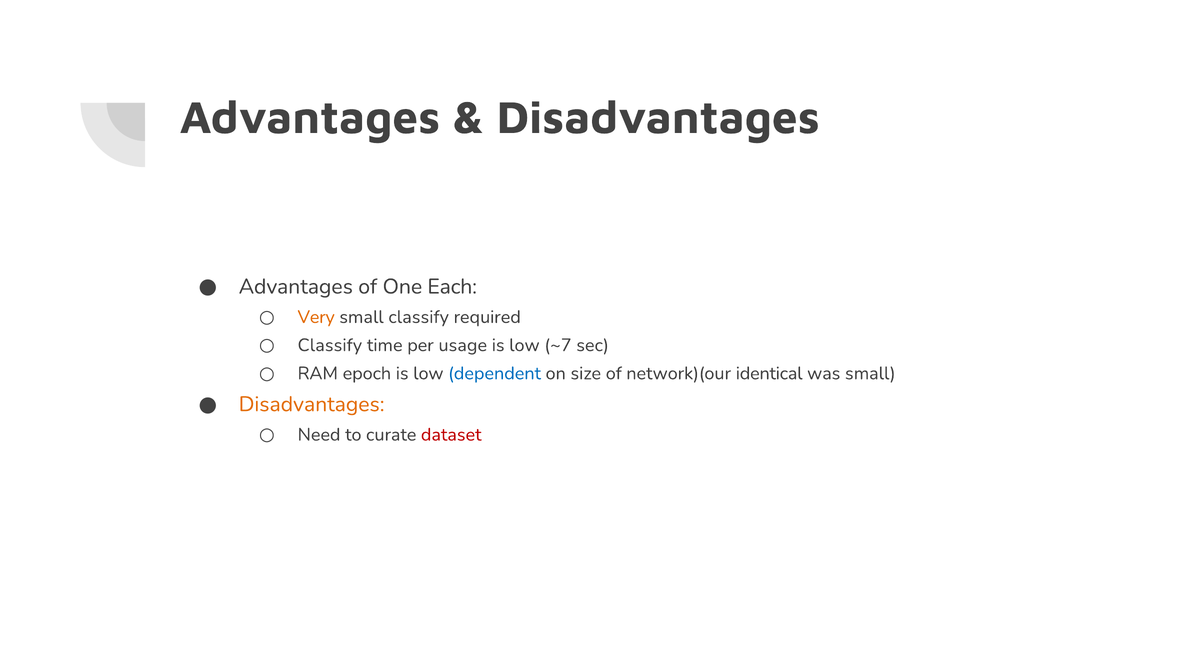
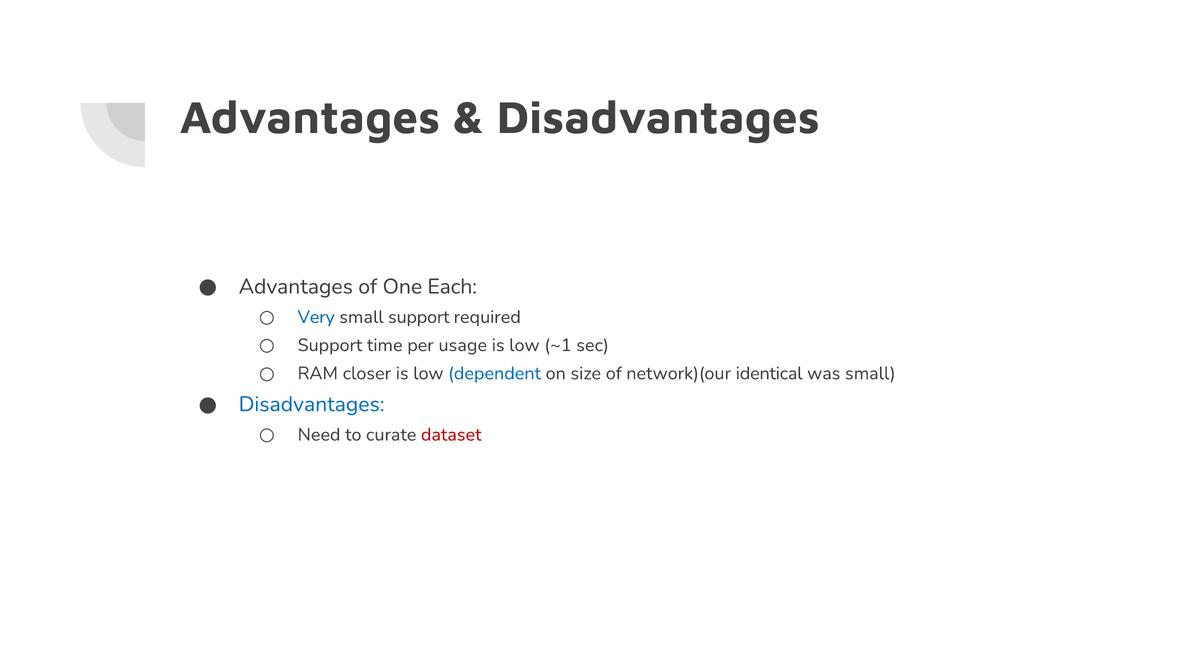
Very colour: orange -> blue
small classify: classify -> support
Classify at (330, 346): Classify -> Support
~7: ~7 -> ~1
epoch: epoch -> closer
Disadvantages at (312, 405) colour: orange -> blue
